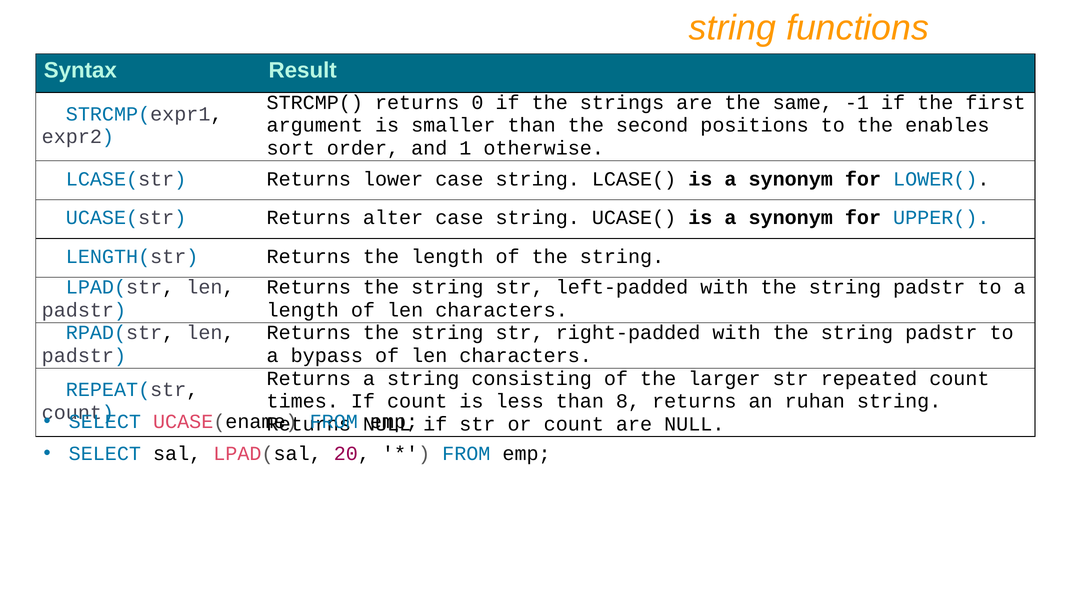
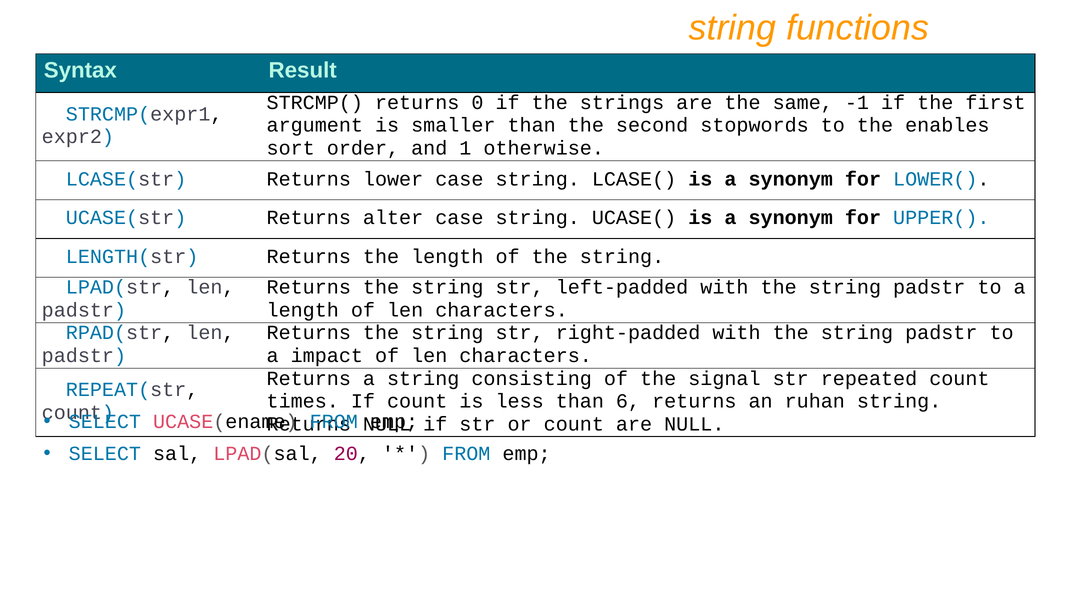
positions: positions -> stopwords
bypass: bypass -> impact
larger: larger -> signal
8: 8 -> 6
